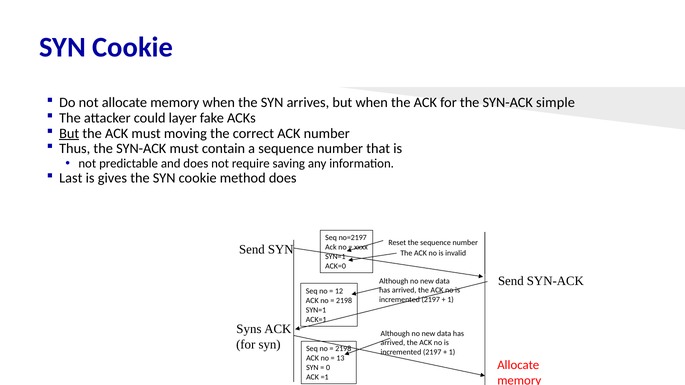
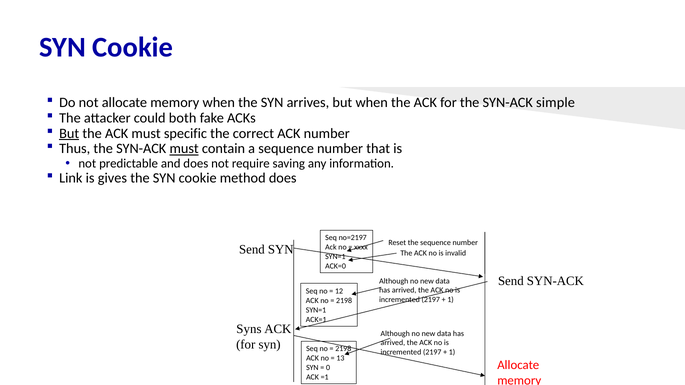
layer: layer -> both
moving: moving -> specific
must at (184, 149) underline: none -> present
Last: Last -> Link
